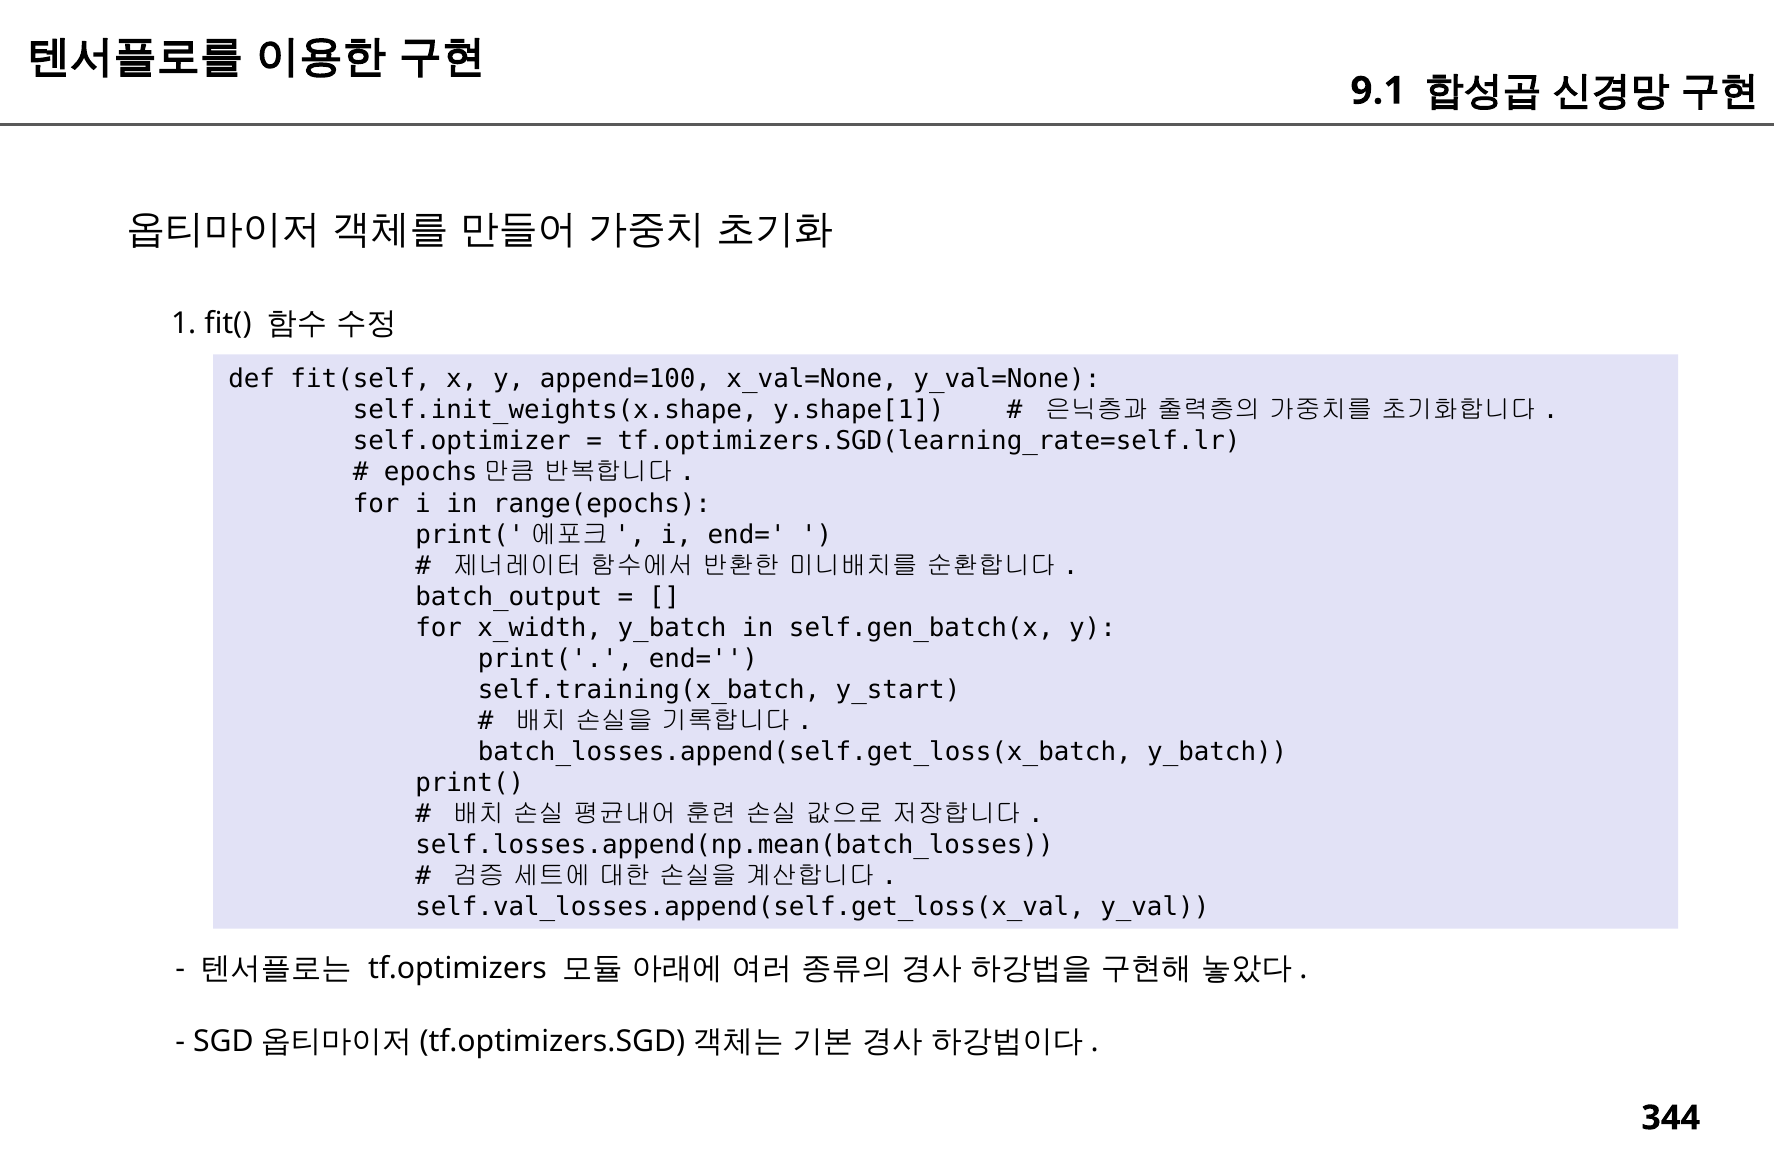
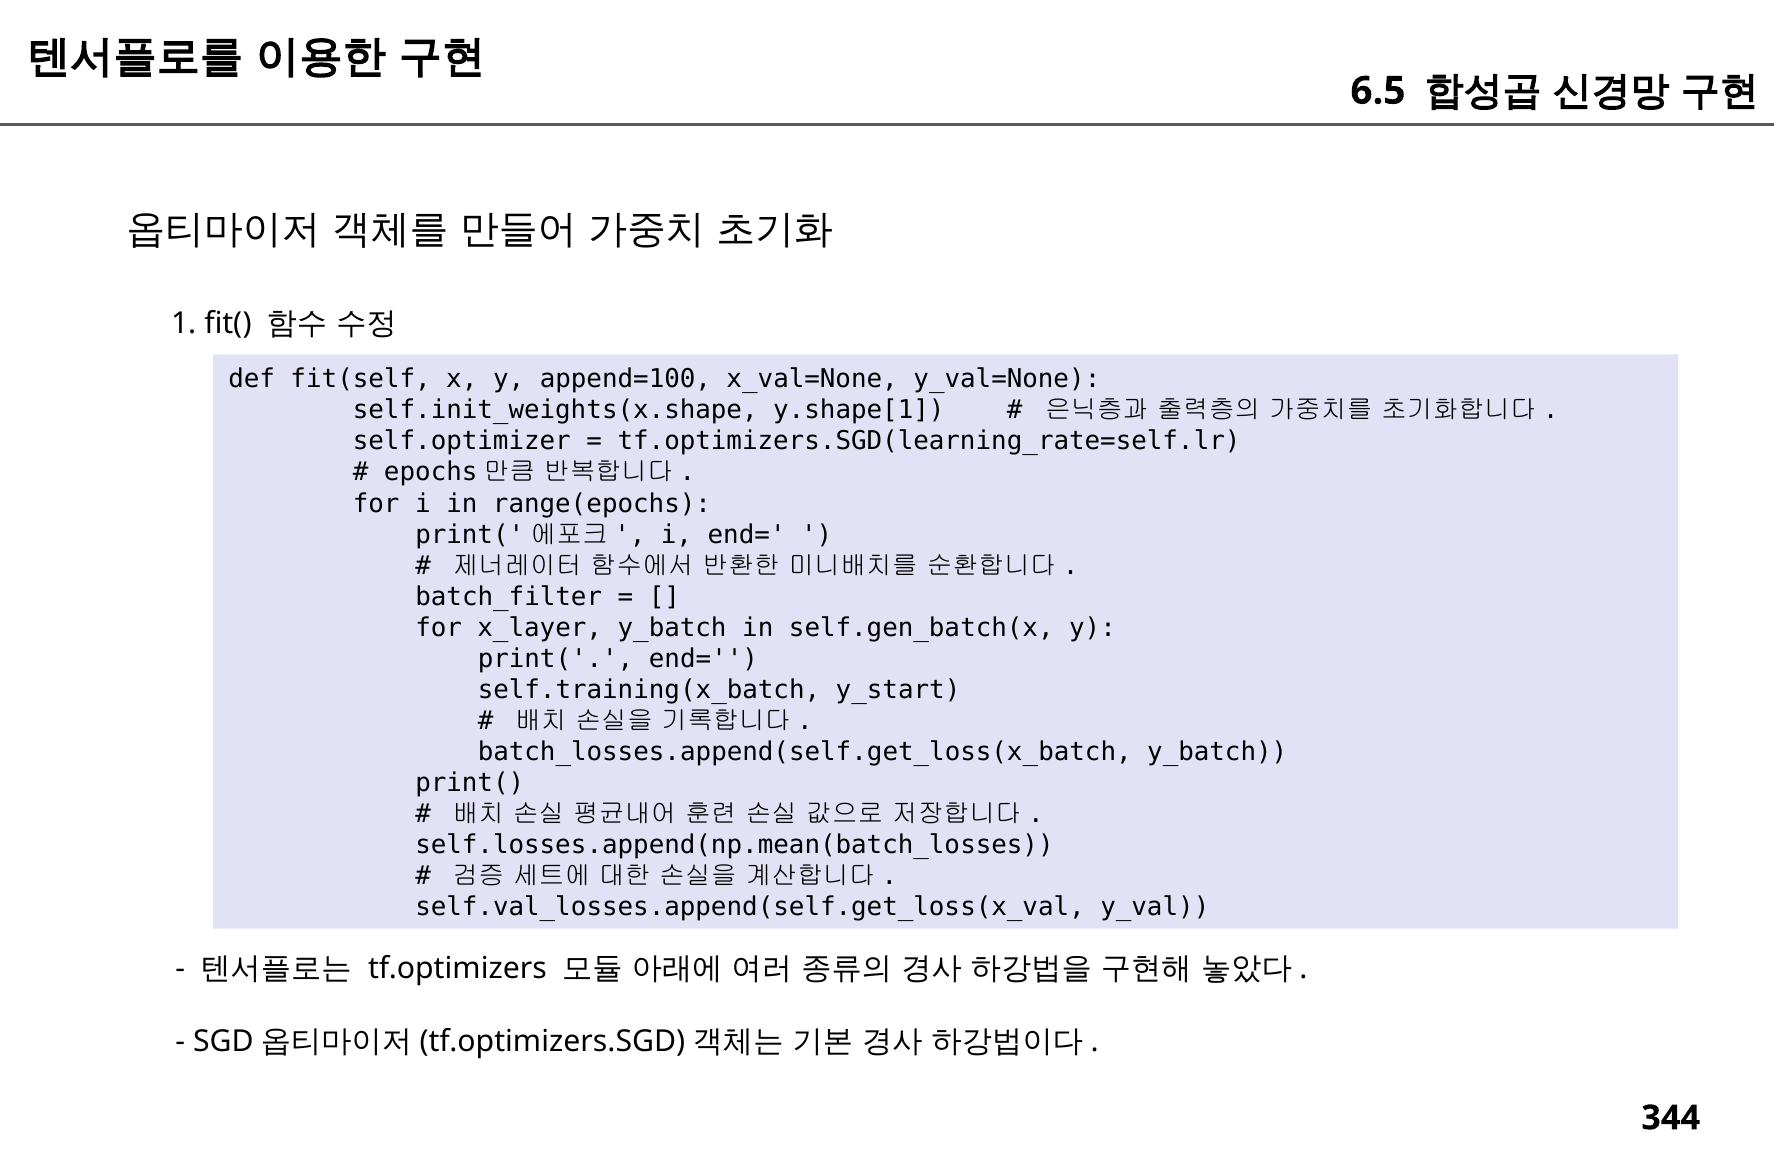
9.1: 9.1 -> 6.5
batch_output: batch_output -> batch_filter
x_width: x_width -> x_layer
